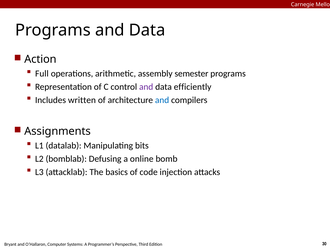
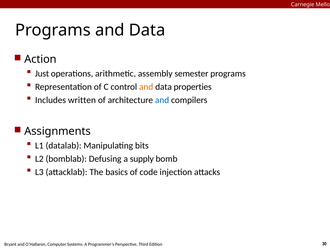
Full: Full -> Just
and at (146, 87) colour: purple -> orange
efficiently: efficiently -> properties
online: online -> supply
